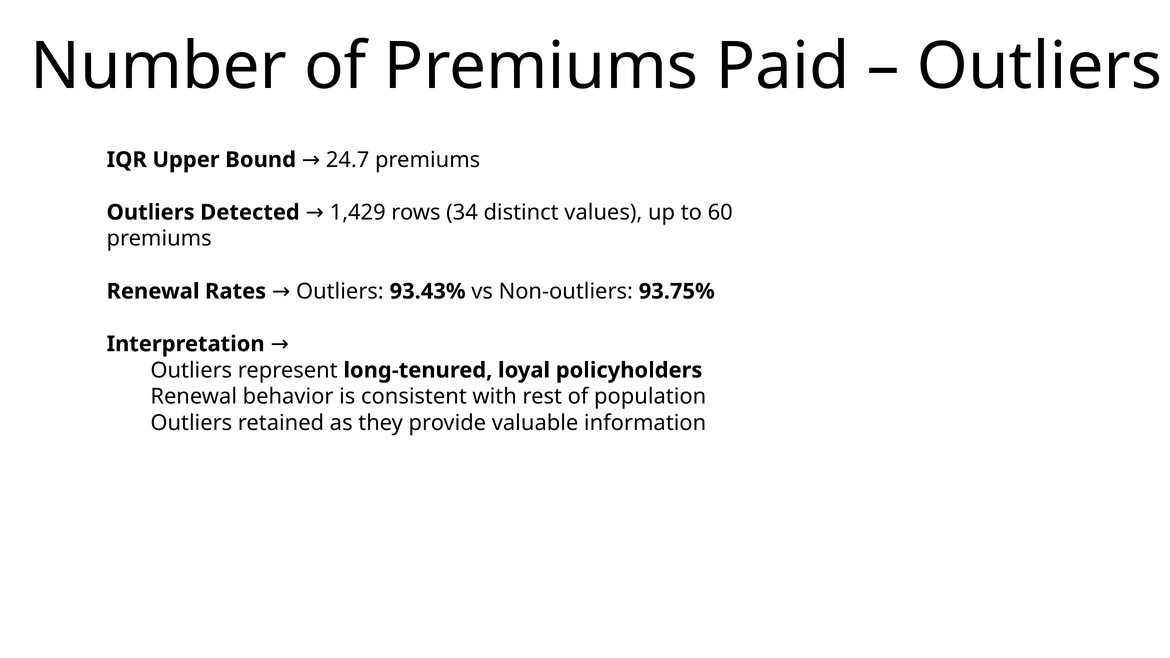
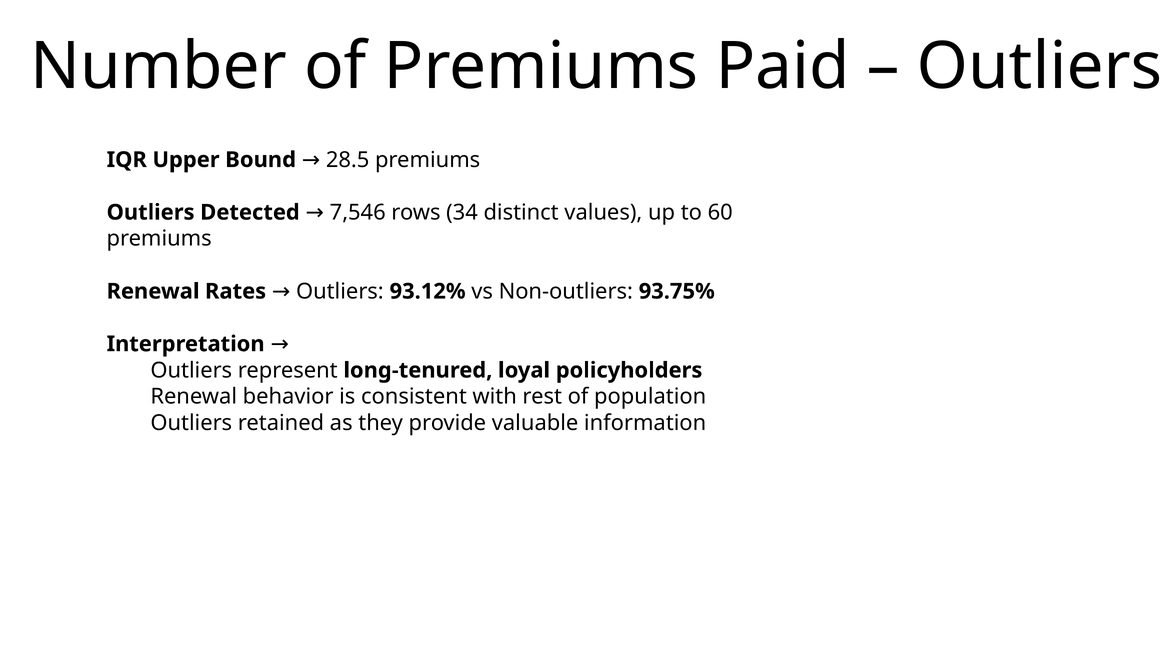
24.7: 24.7 -> 28.5
1,429: 1,429 -> 7,546
93.43%: 93.43% -> 93.12%
